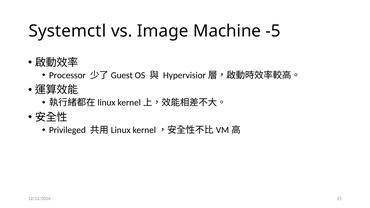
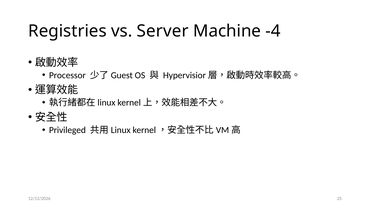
Systemctl: Systemctl -> Registries
Image: Image -> Server
-5: -5 -> -4
